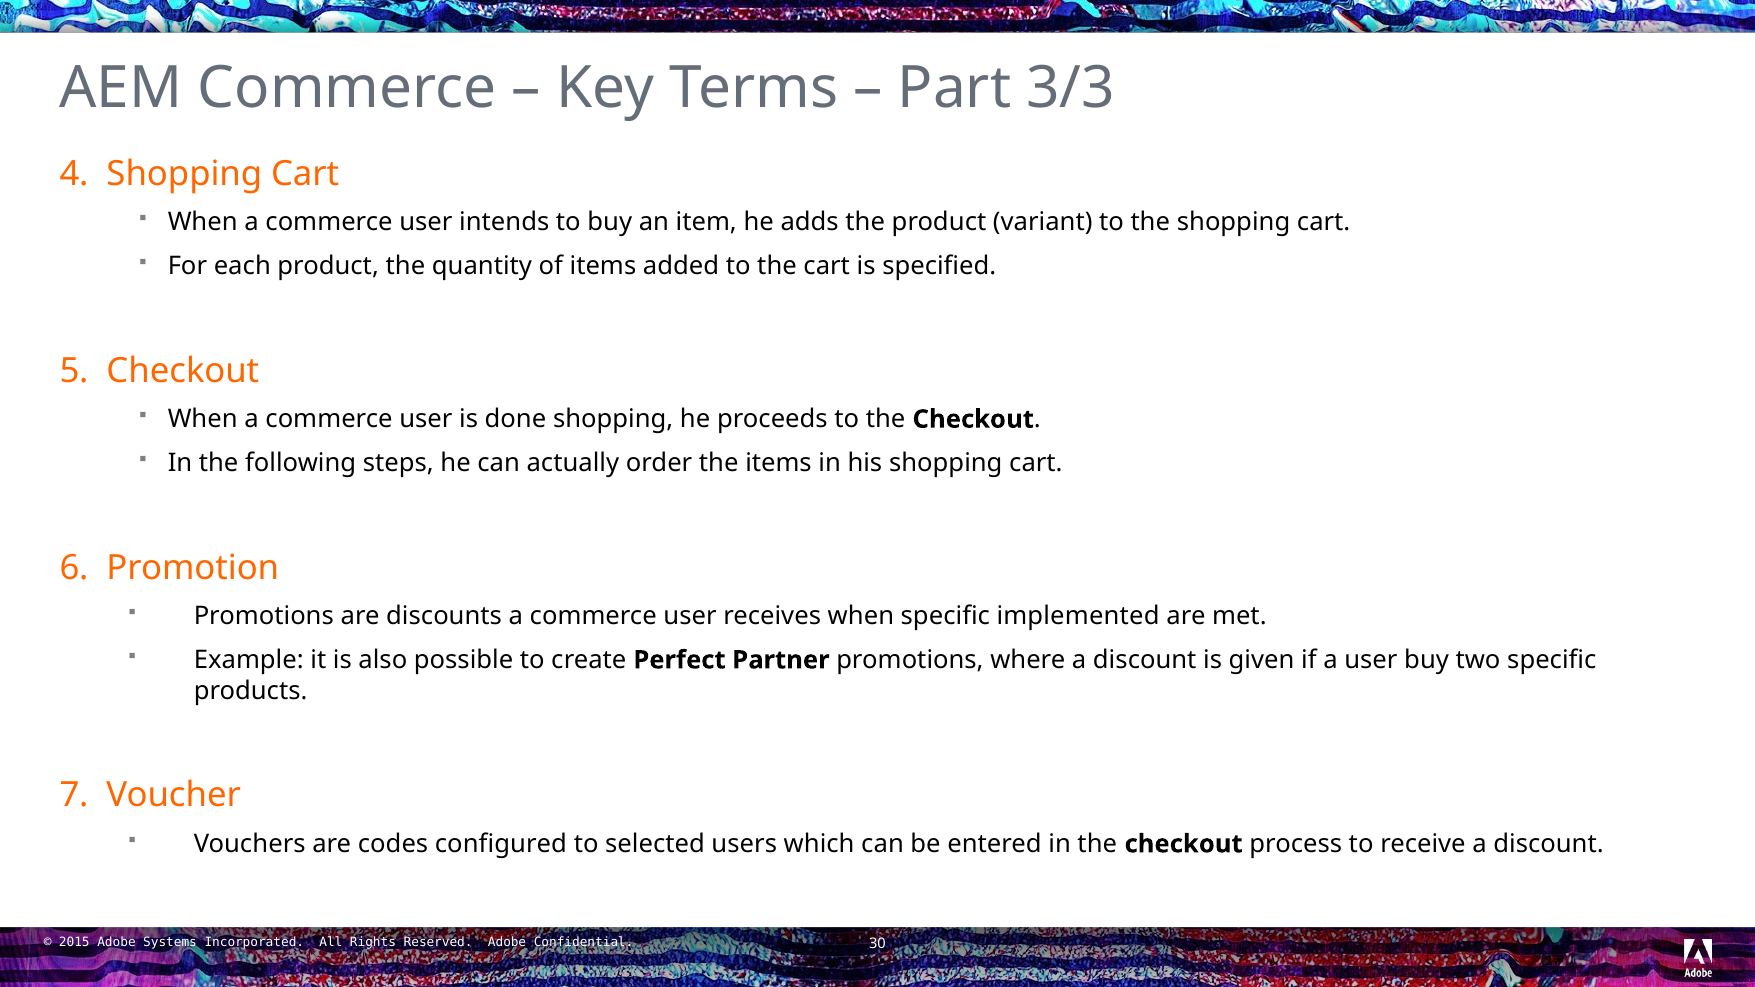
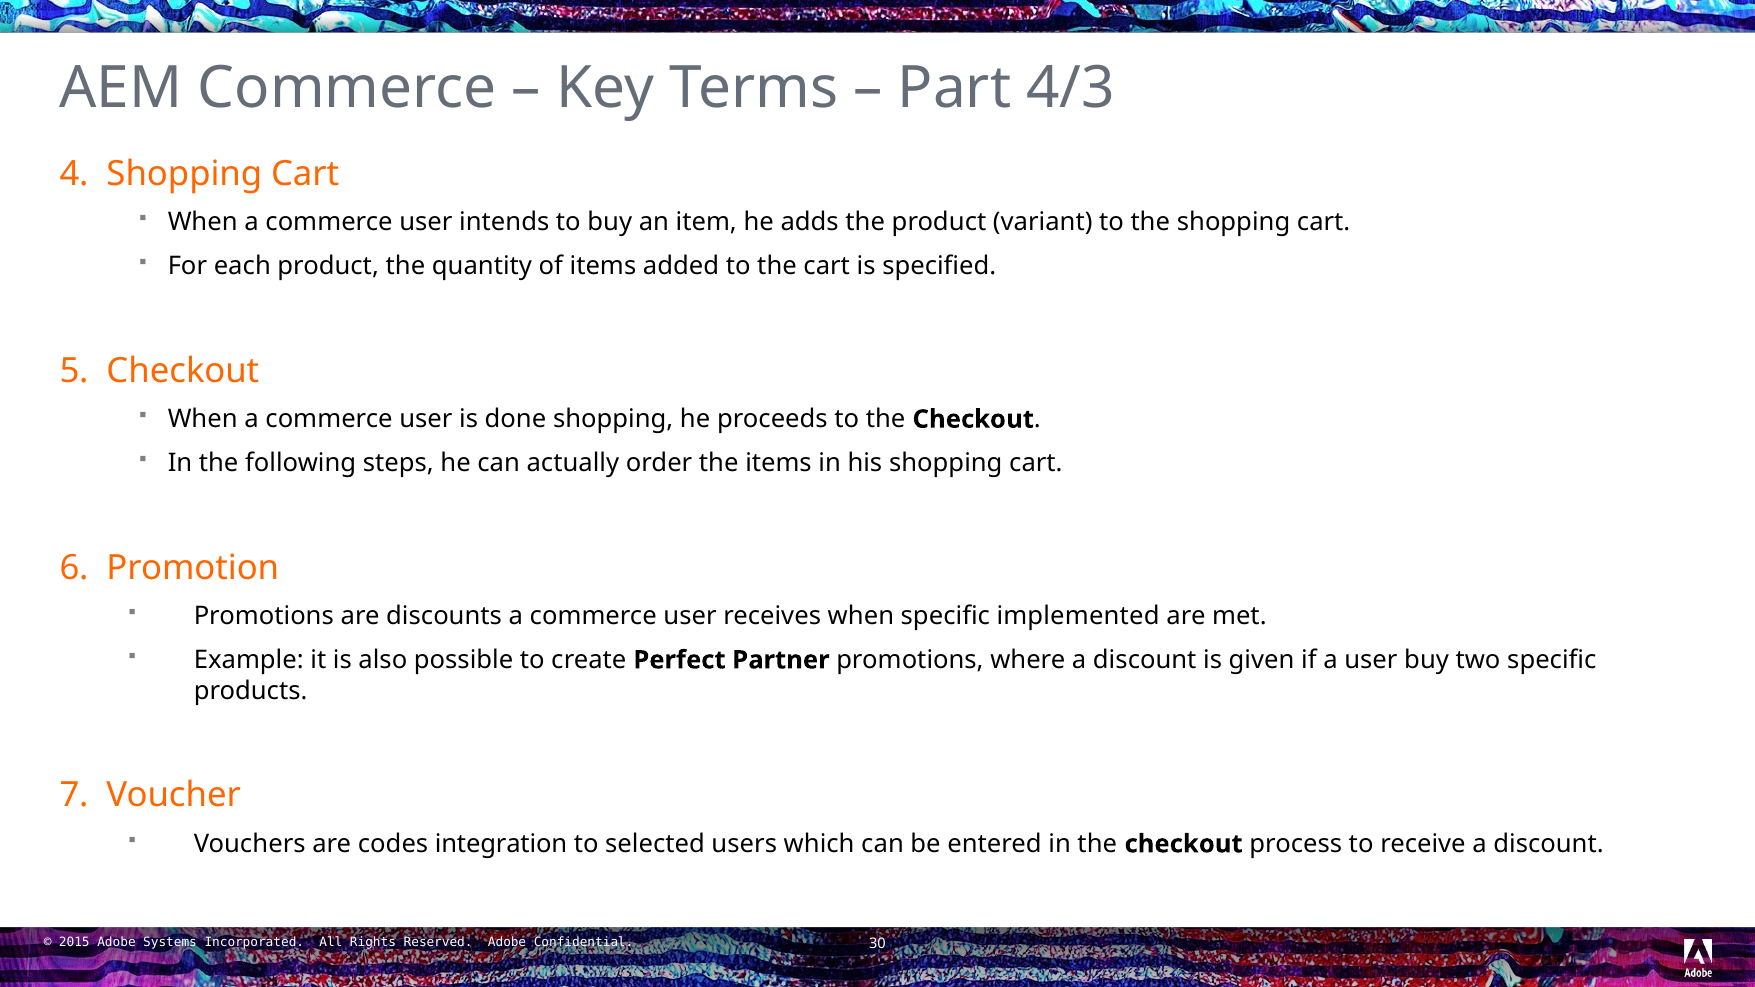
3/3: 3/3 -> 4/3
configured: configured -> integration
